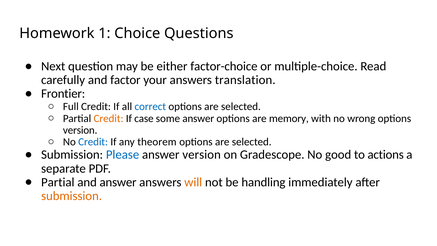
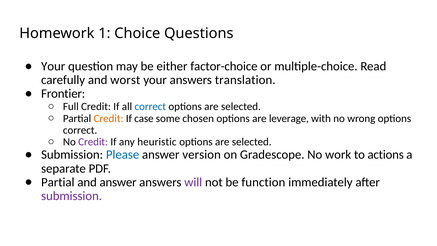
Next at (53, 66): Next -> Your
factor: factor -> worst
some answer: answer -> chosen
memory: memory -> leverage
version at (80, 130): version -> correct
Credit at (93, 142) colour: blue -> purple
theorem: theorem -> heuristic
good: good -> work
will colour: orange -> purple
handling: handling -> function
submission at (72, 196) colour: orange -> purple
